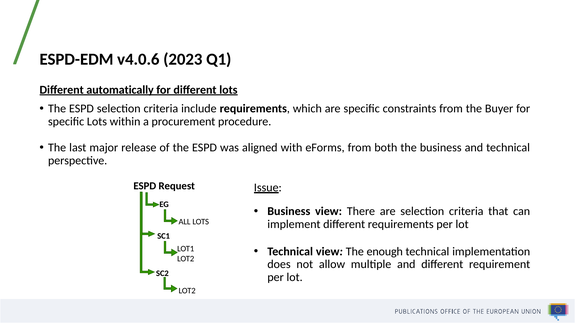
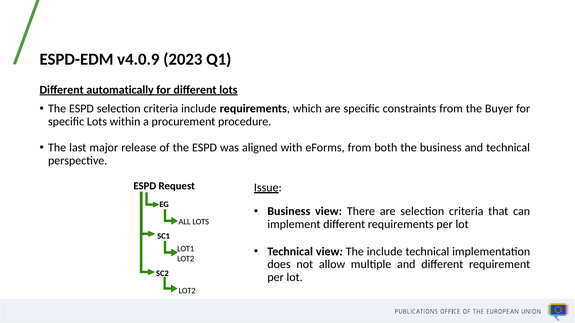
v4.0.6: v4.0.6 -> v4.0.9
The enough: enough -> include
